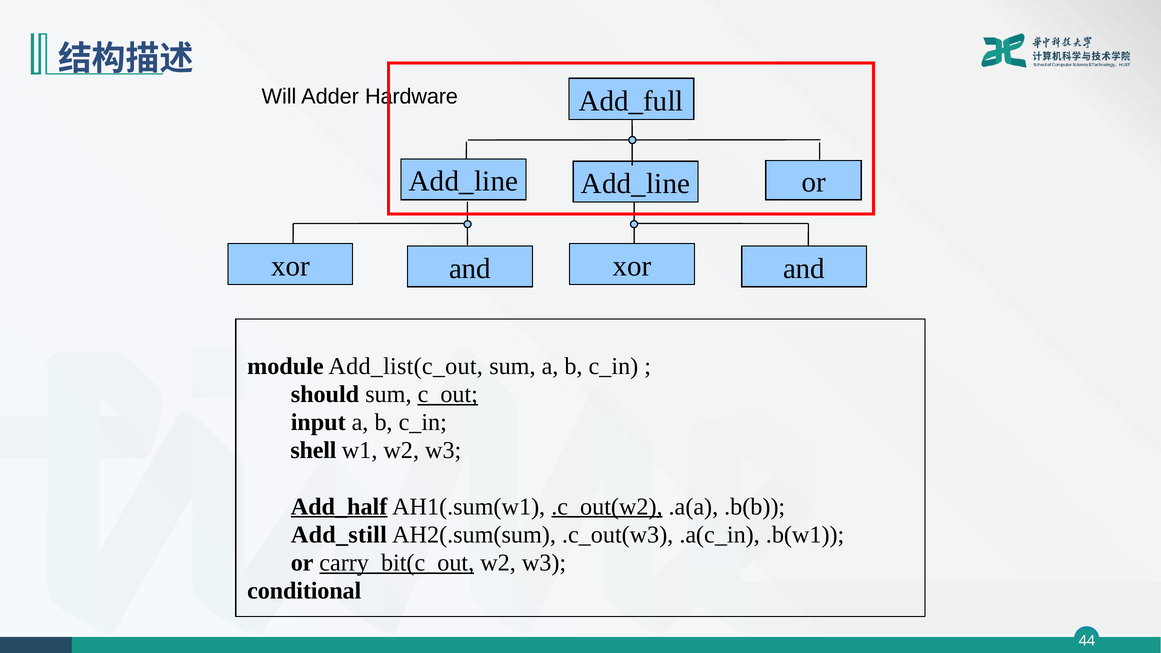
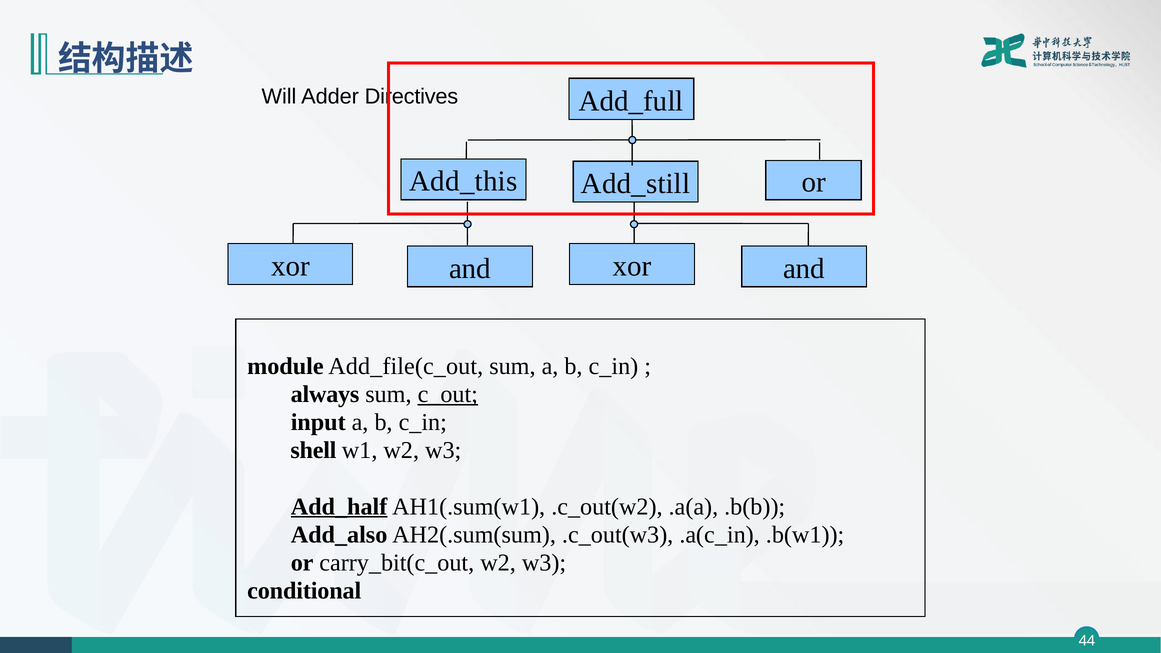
Hardware: Hardware -> Directives
Add_line at (463, 181): Add_line -> Add_this
Add_line at (636, 184): Add_line -> Add_still
Add_list(c_out: Add_list(c_out -> Add_file(c_out
should: should -> always
.c_out(w2 underline: present -> none
Add_still: Add_still -> Add_also
carry_bit(c_out underline: present -> none
